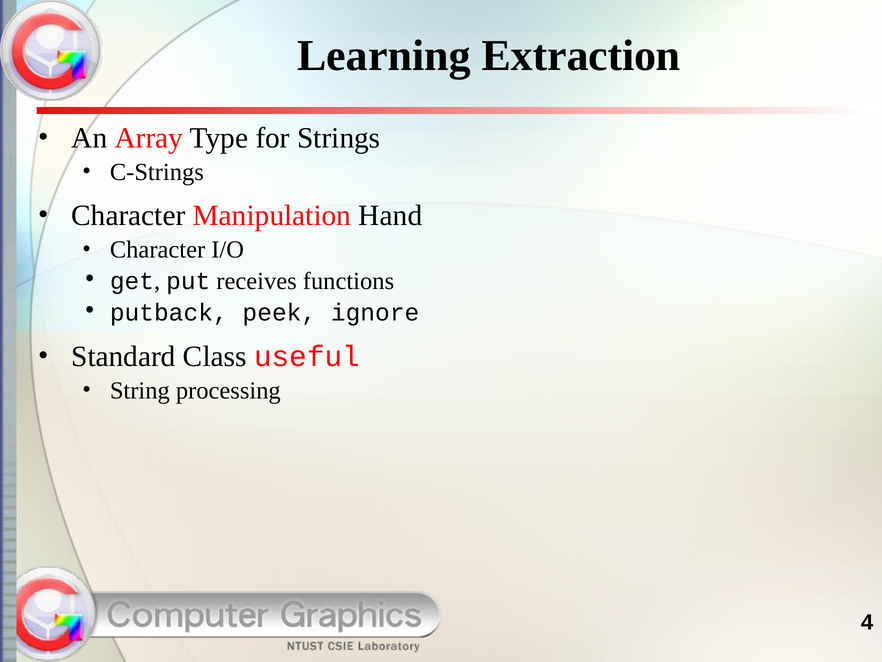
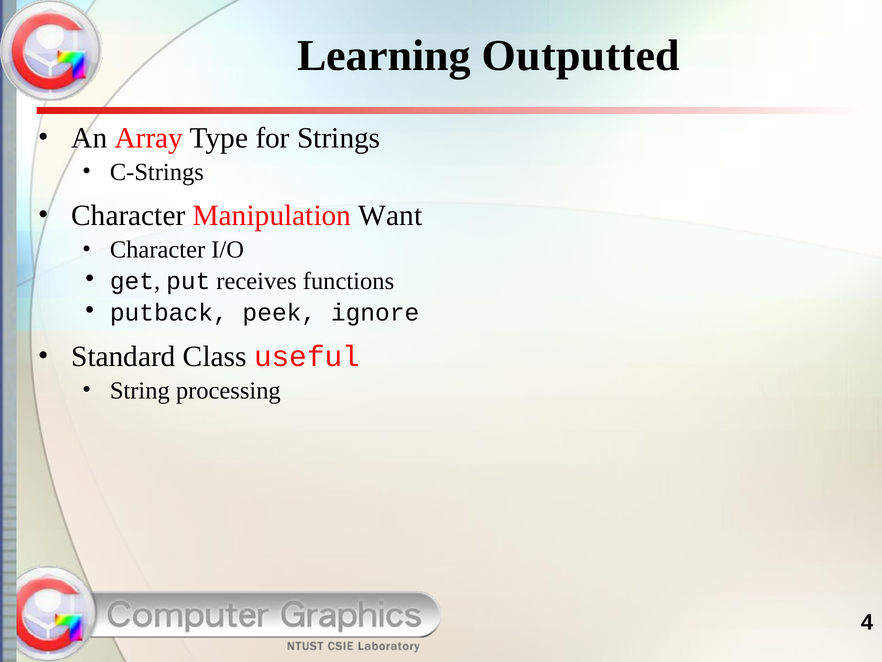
Extraction: Extraction -> Outputted
Hand: Hand -> Want
